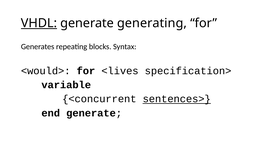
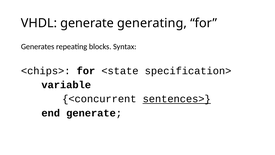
VHDL underline: present -> none
<would>: <would> -> <chips>
<lives: <lives -> <state
